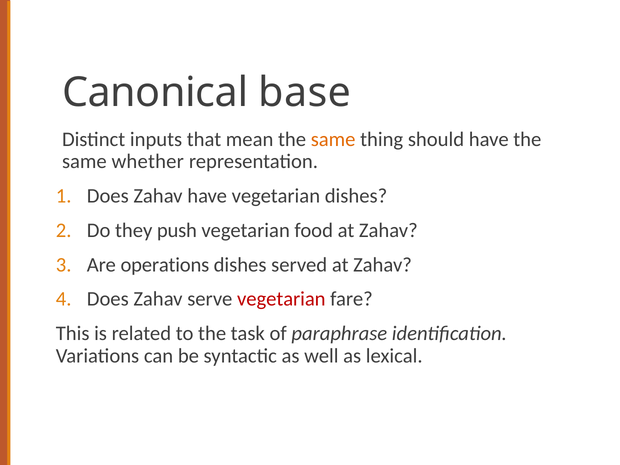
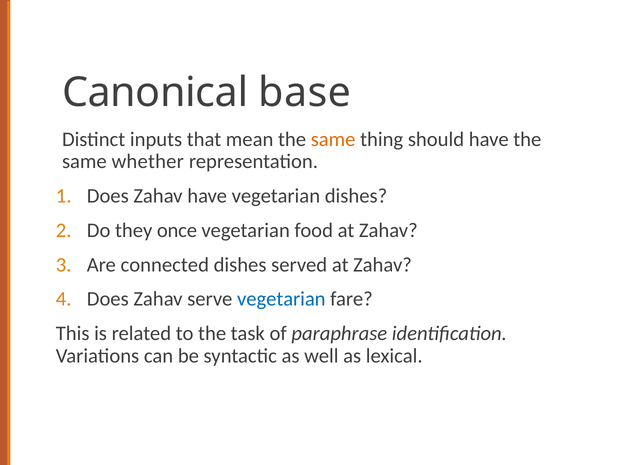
push: push -> once
operations: operations -> connected
vegetarian at (281, 299) colour: red -> blue
